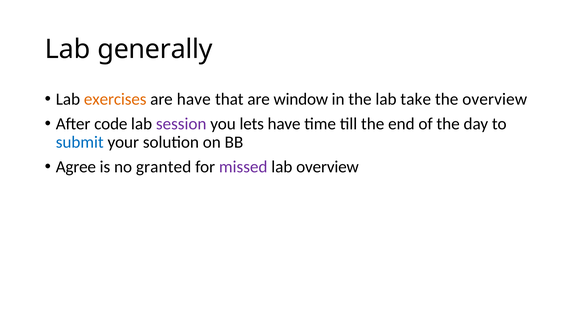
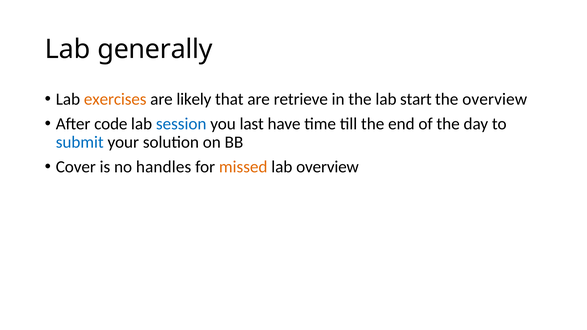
are have: have -> likely
window: window -> retrieve
take: take -> start
session colour: purple -> blue
lets: lets -> last
Agree: Agree -> Cover
granted: granted -> handles
missed colour: purple -> orange
